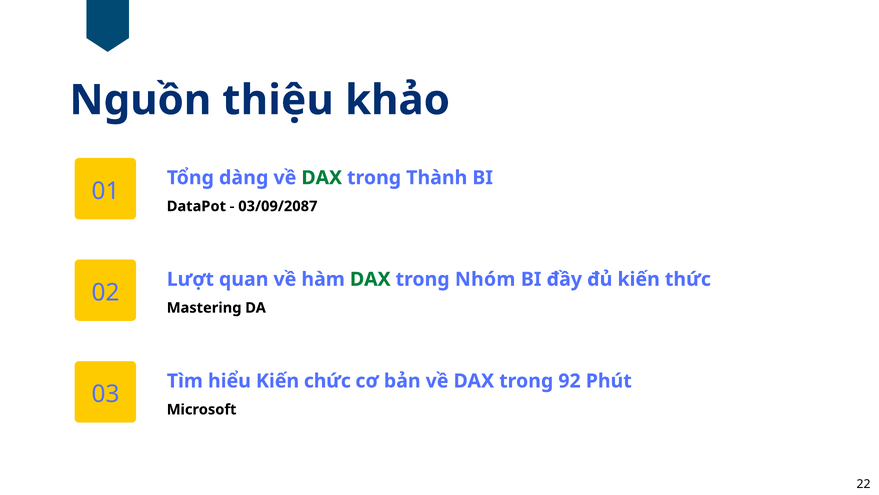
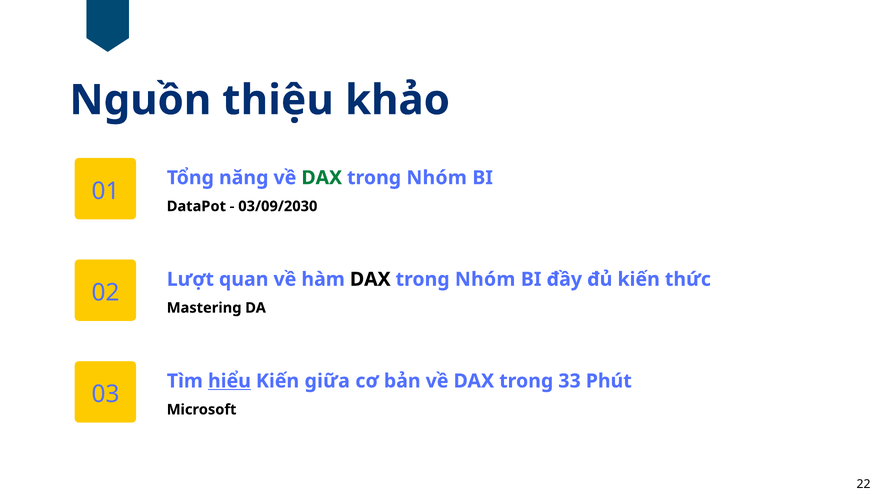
dàng: dàng -> năng
Thành at (437, 178): Thành -> Nhóm
03/09/2087: 03/09/2087 -> 03/09/2030
DAX at (370, 279) colour: green -> black
hiểu underline: none -> present
chức: chức -> giữa
92: 92 -> 33
